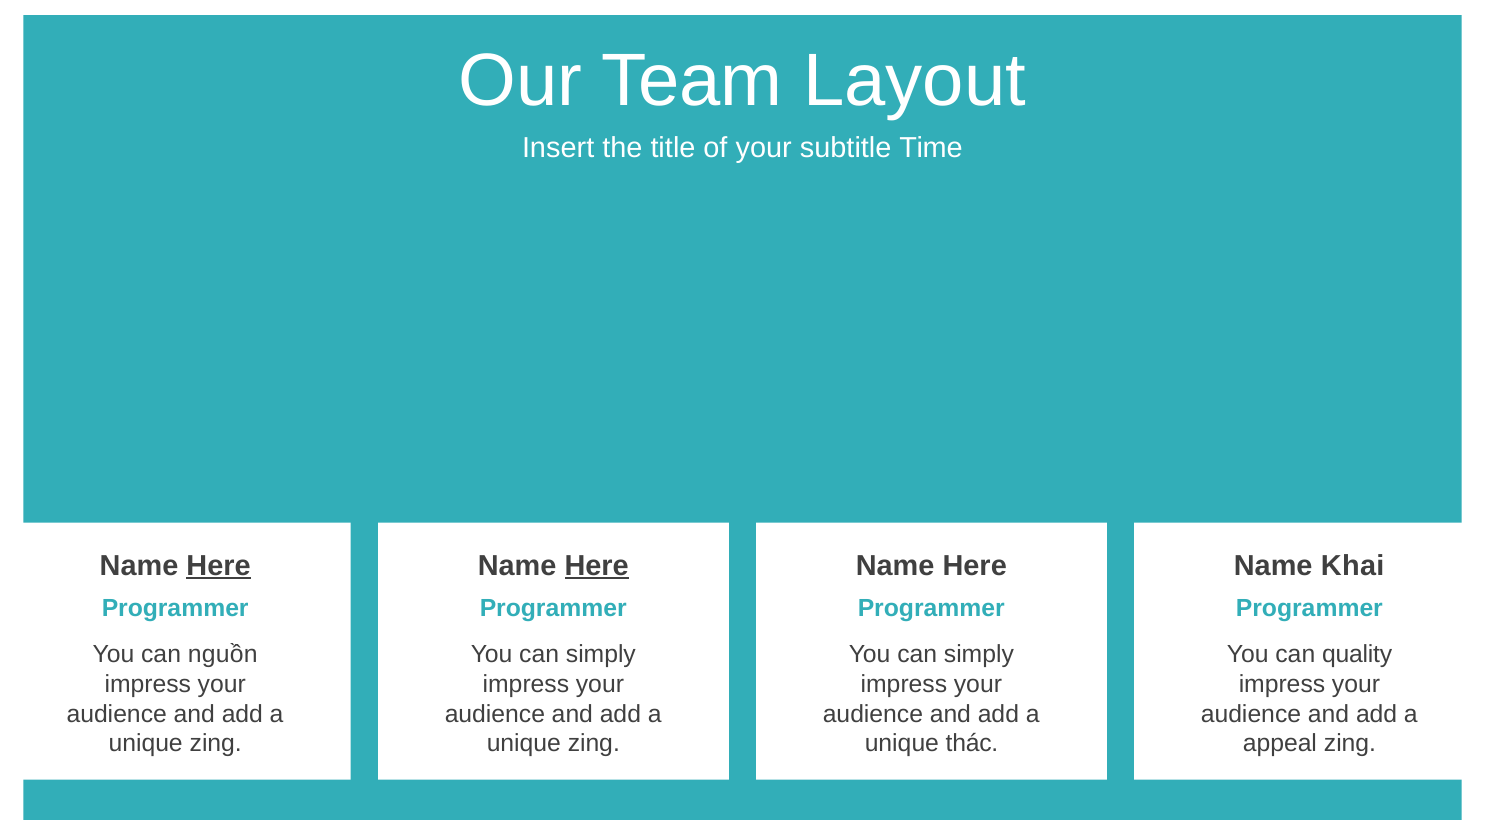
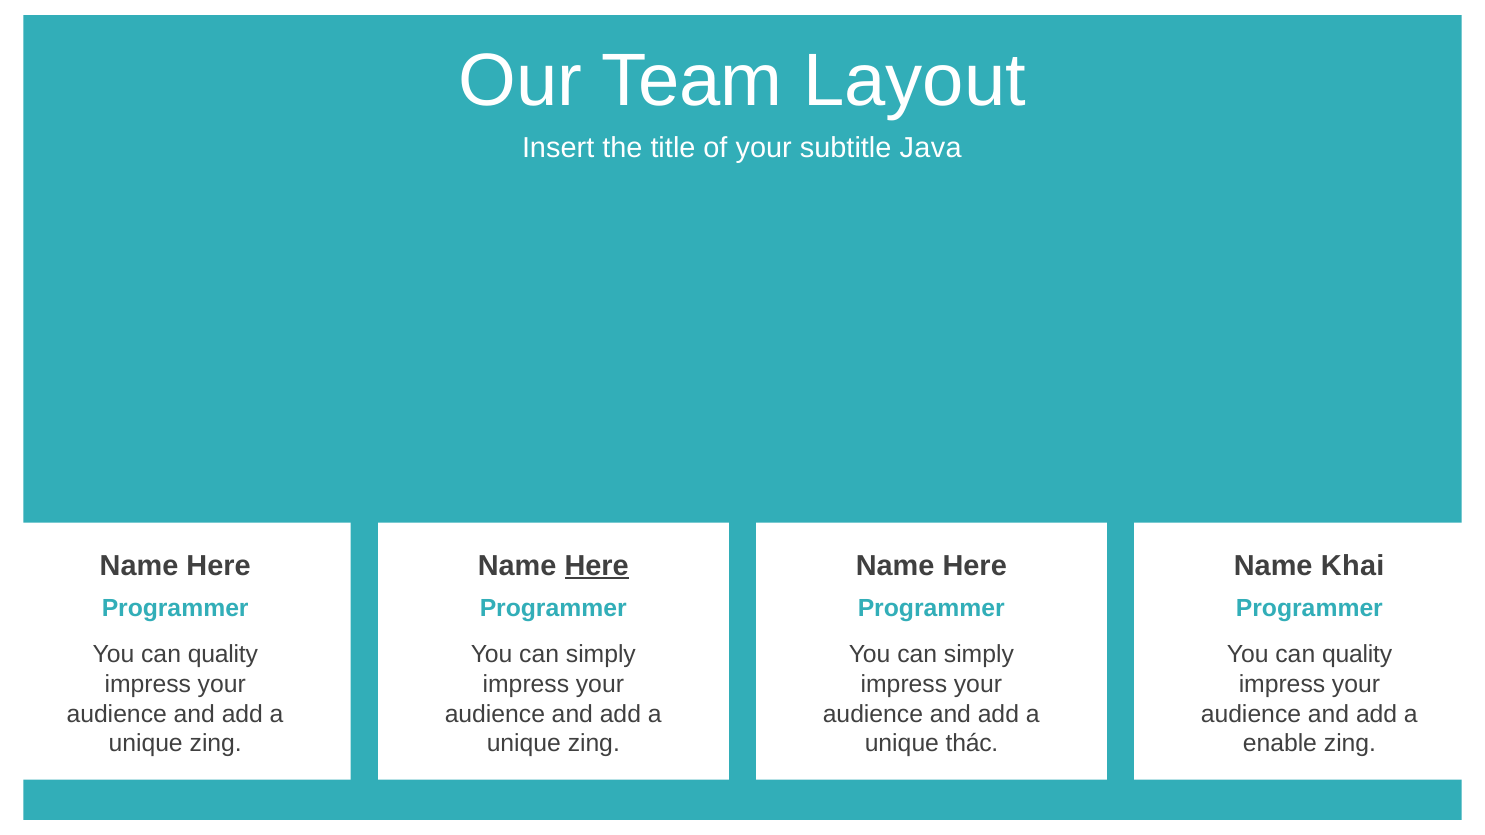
Time: Time -> Java
Here at (219, 566) underline: present -> none
nguồn at (223, 655): nguồn -> quality
appeal: appeal -> enable
